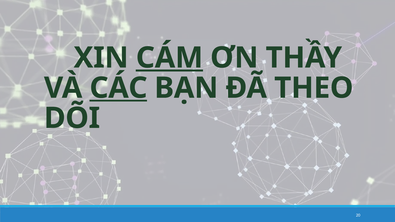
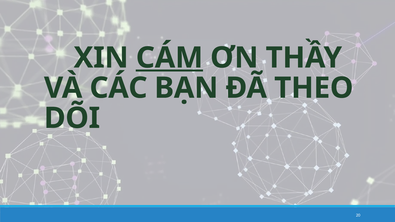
CÁC underline: present -> none
